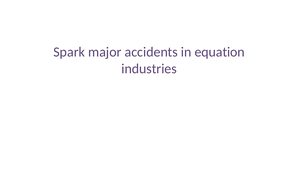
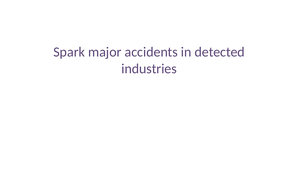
equation: equation -> detected
